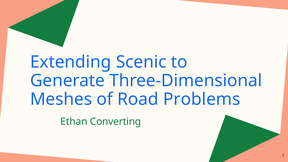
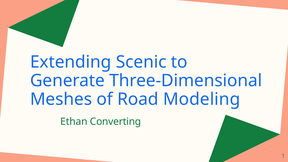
Problems: Problems -> Modeling
